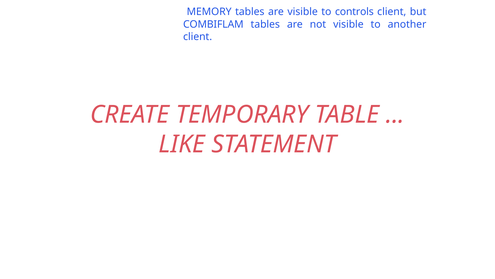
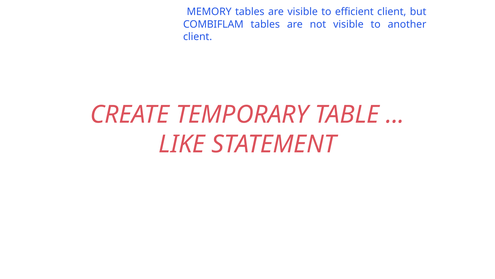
controls: controls -> efficient
